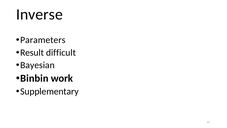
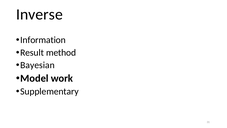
Parameters: Parameters -> Information
difficult: difficult -> method
Binbin: Binbin -> Model
